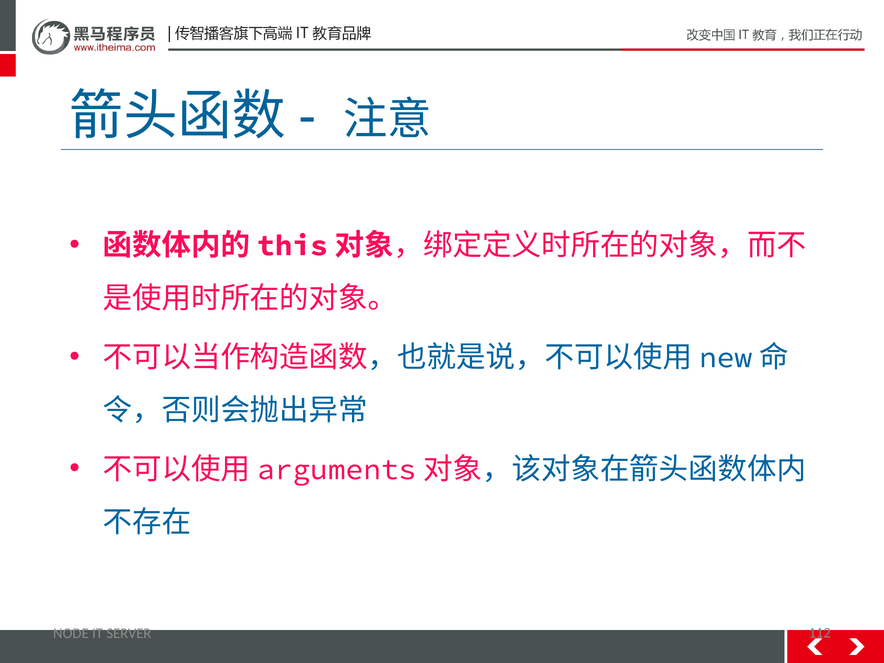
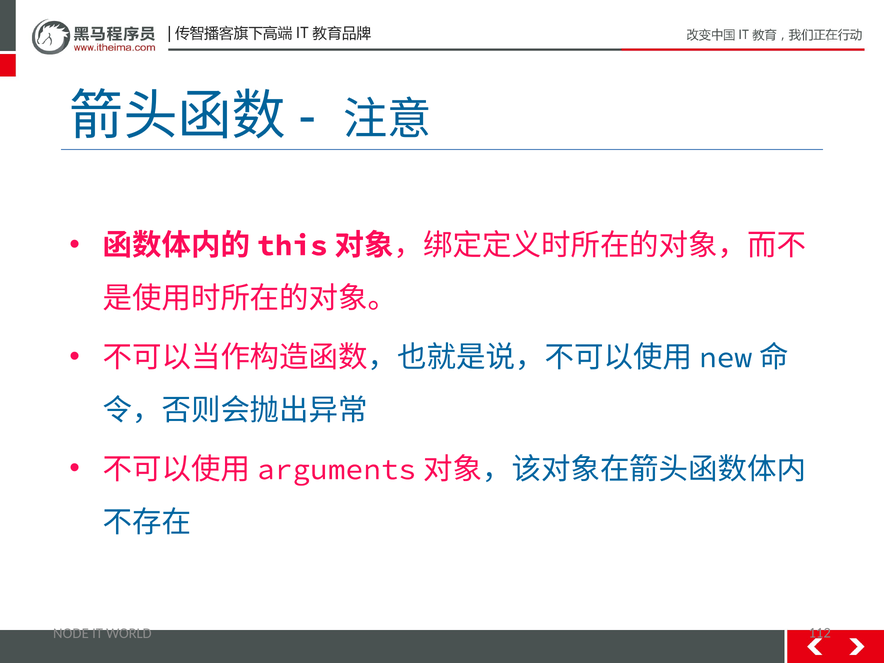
SERVER: SERVER -> WORLD
